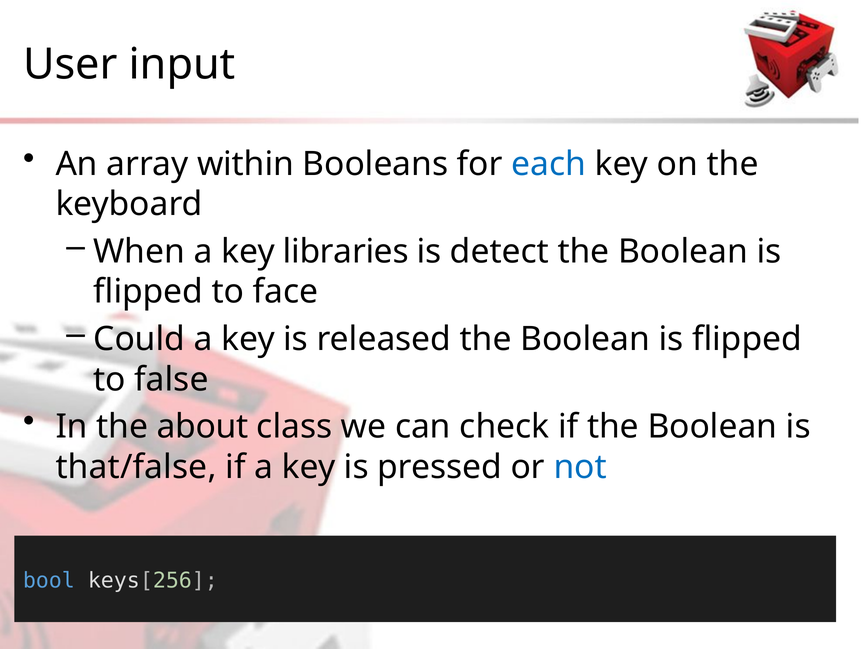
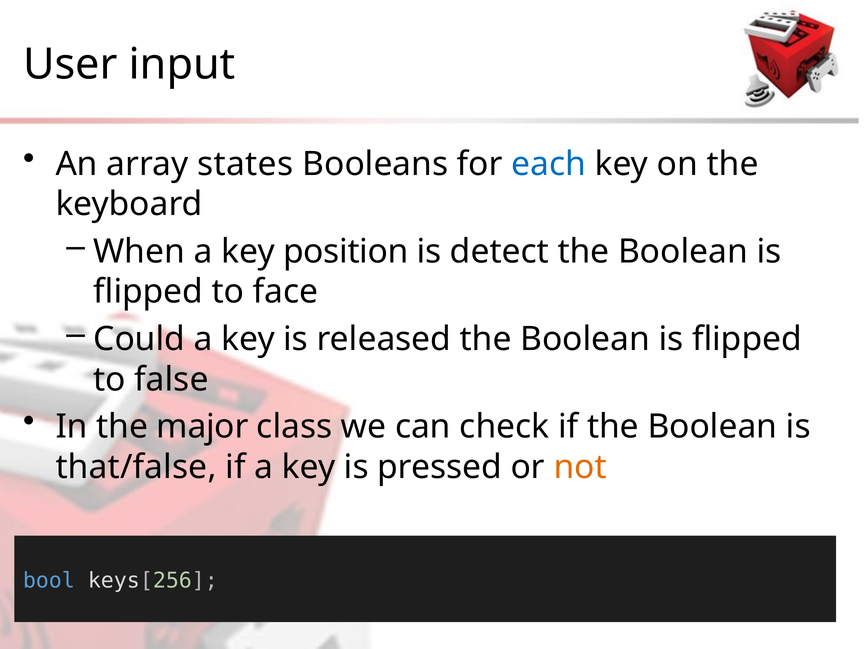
within: within -> states
libraries: libraries -> position
about: about -> major
not colour: blue -> orange
